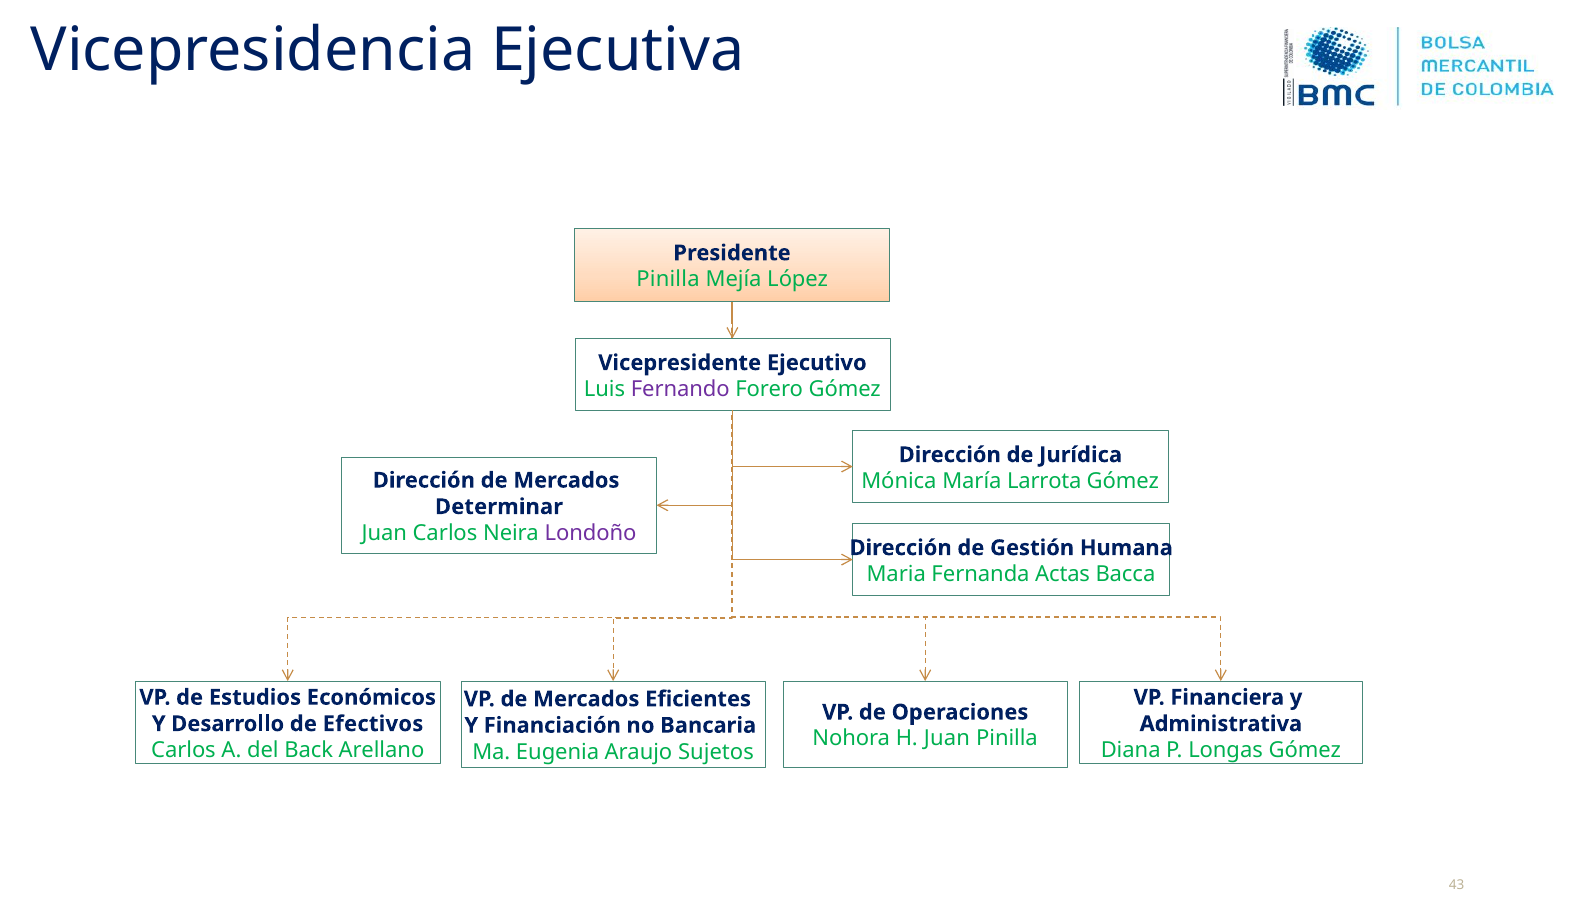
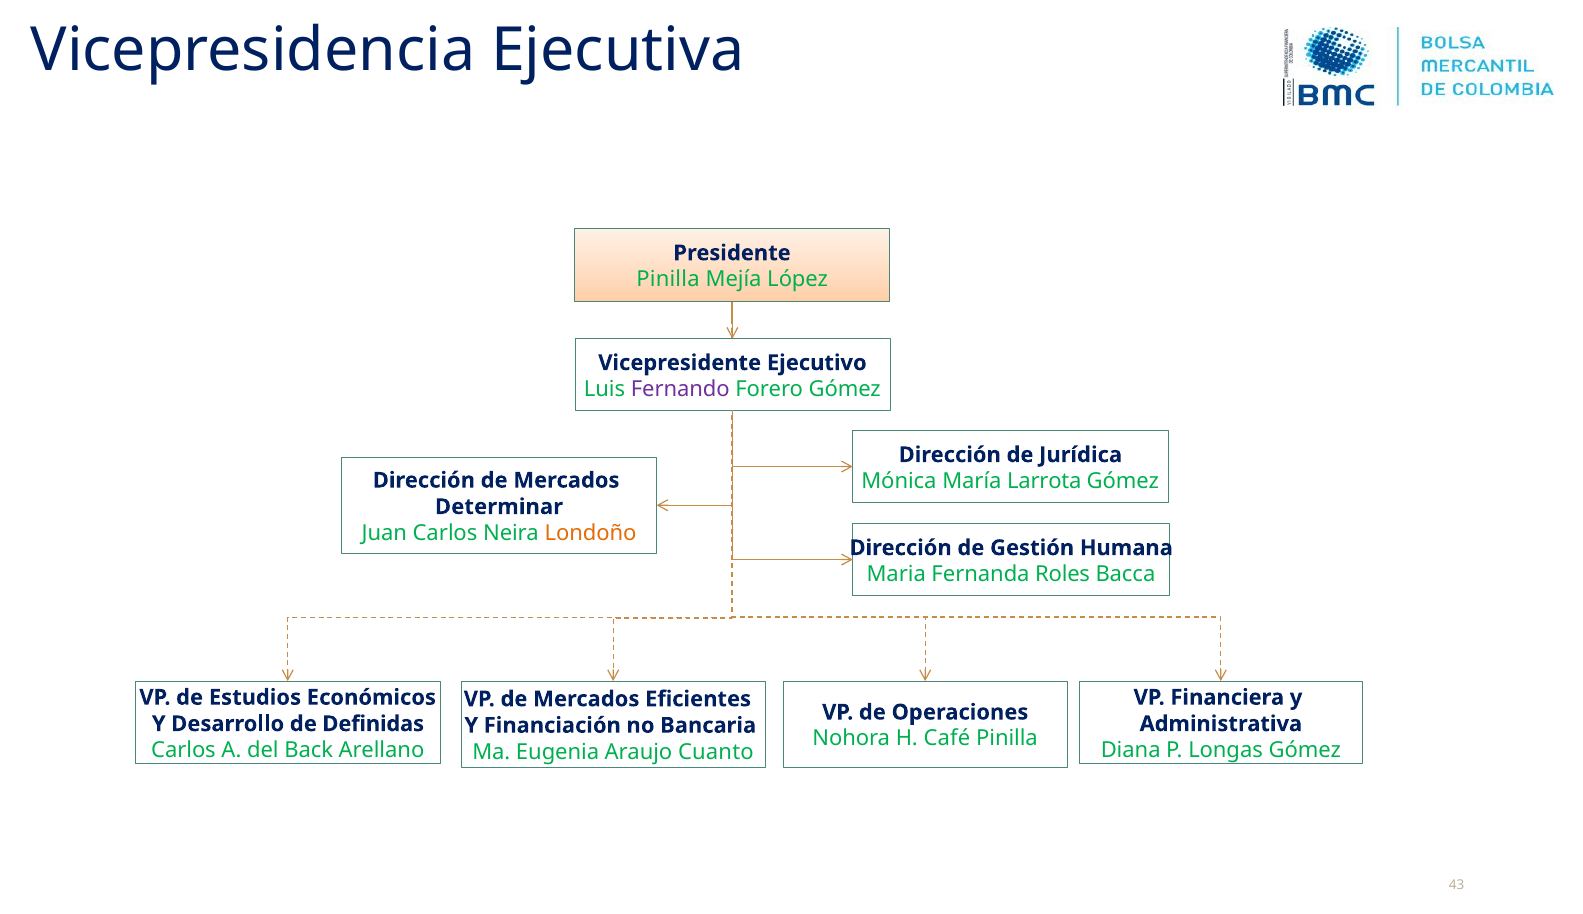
Londoño colour: purple -> orange
Actas: Actas -> Roles
Efectivos: Efectivos -> Definidas
H Juan: Juan -> Café
Sujetos: Sujetos -> Cuanto
